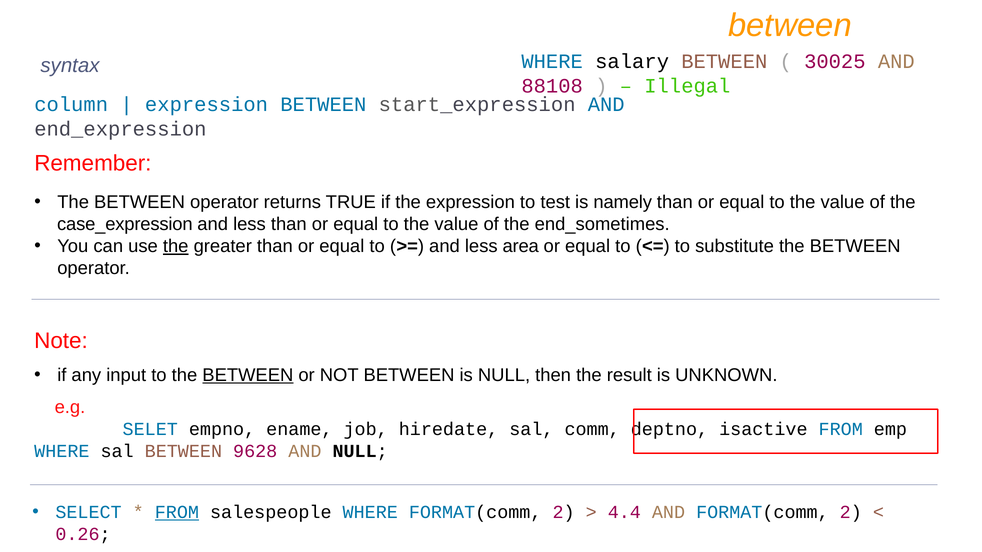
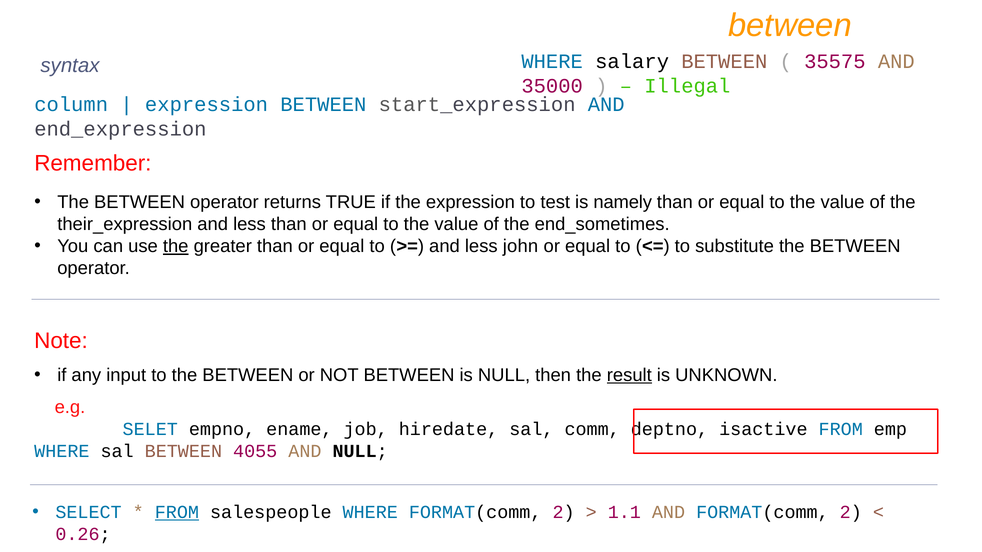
30025: 30025 -> 35575
88108: 88108 -> 35000
case_expression: case_expression -> their_expression
area: area -> john
BETWEEN at (248, 375) underline: present -> none
result underline: none -> present
9628: 9628 -> 4055
4.4: 4.4 -> 1.1
